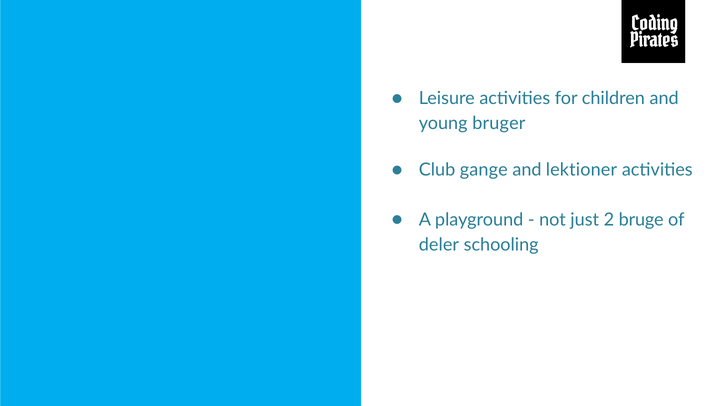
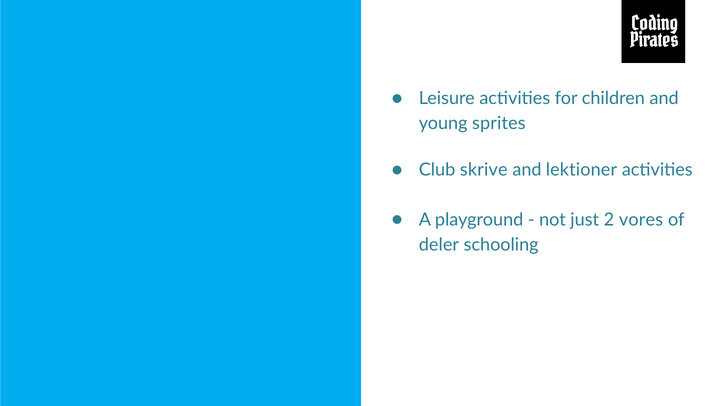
bruger: bruger -> sprites
gange: gange -> skrive
bruge: bruge -> vores
